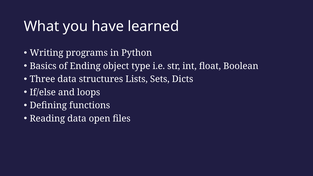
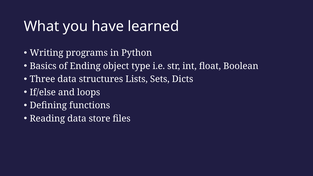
open: open -> store
